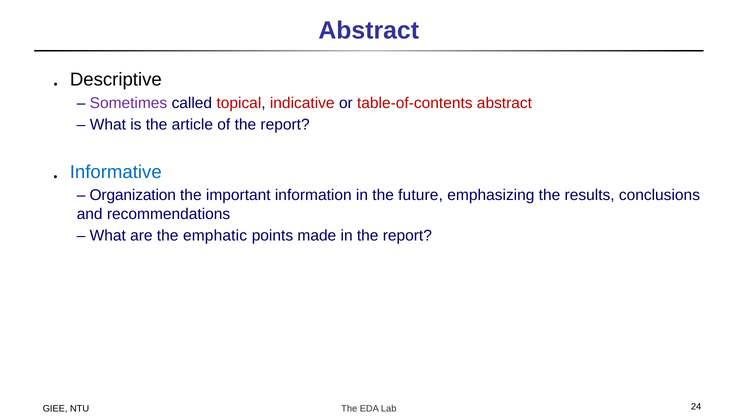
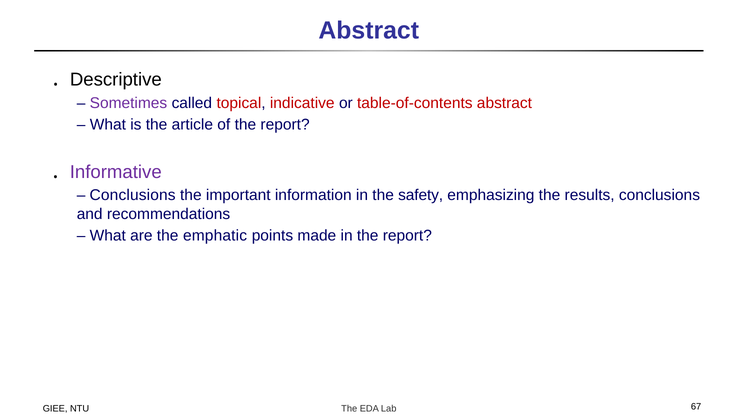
Informative colour: blue -> purple
Organization at (133, 195): Organization -> Conclusions
future: future -> safety
24: 24 -> 67
